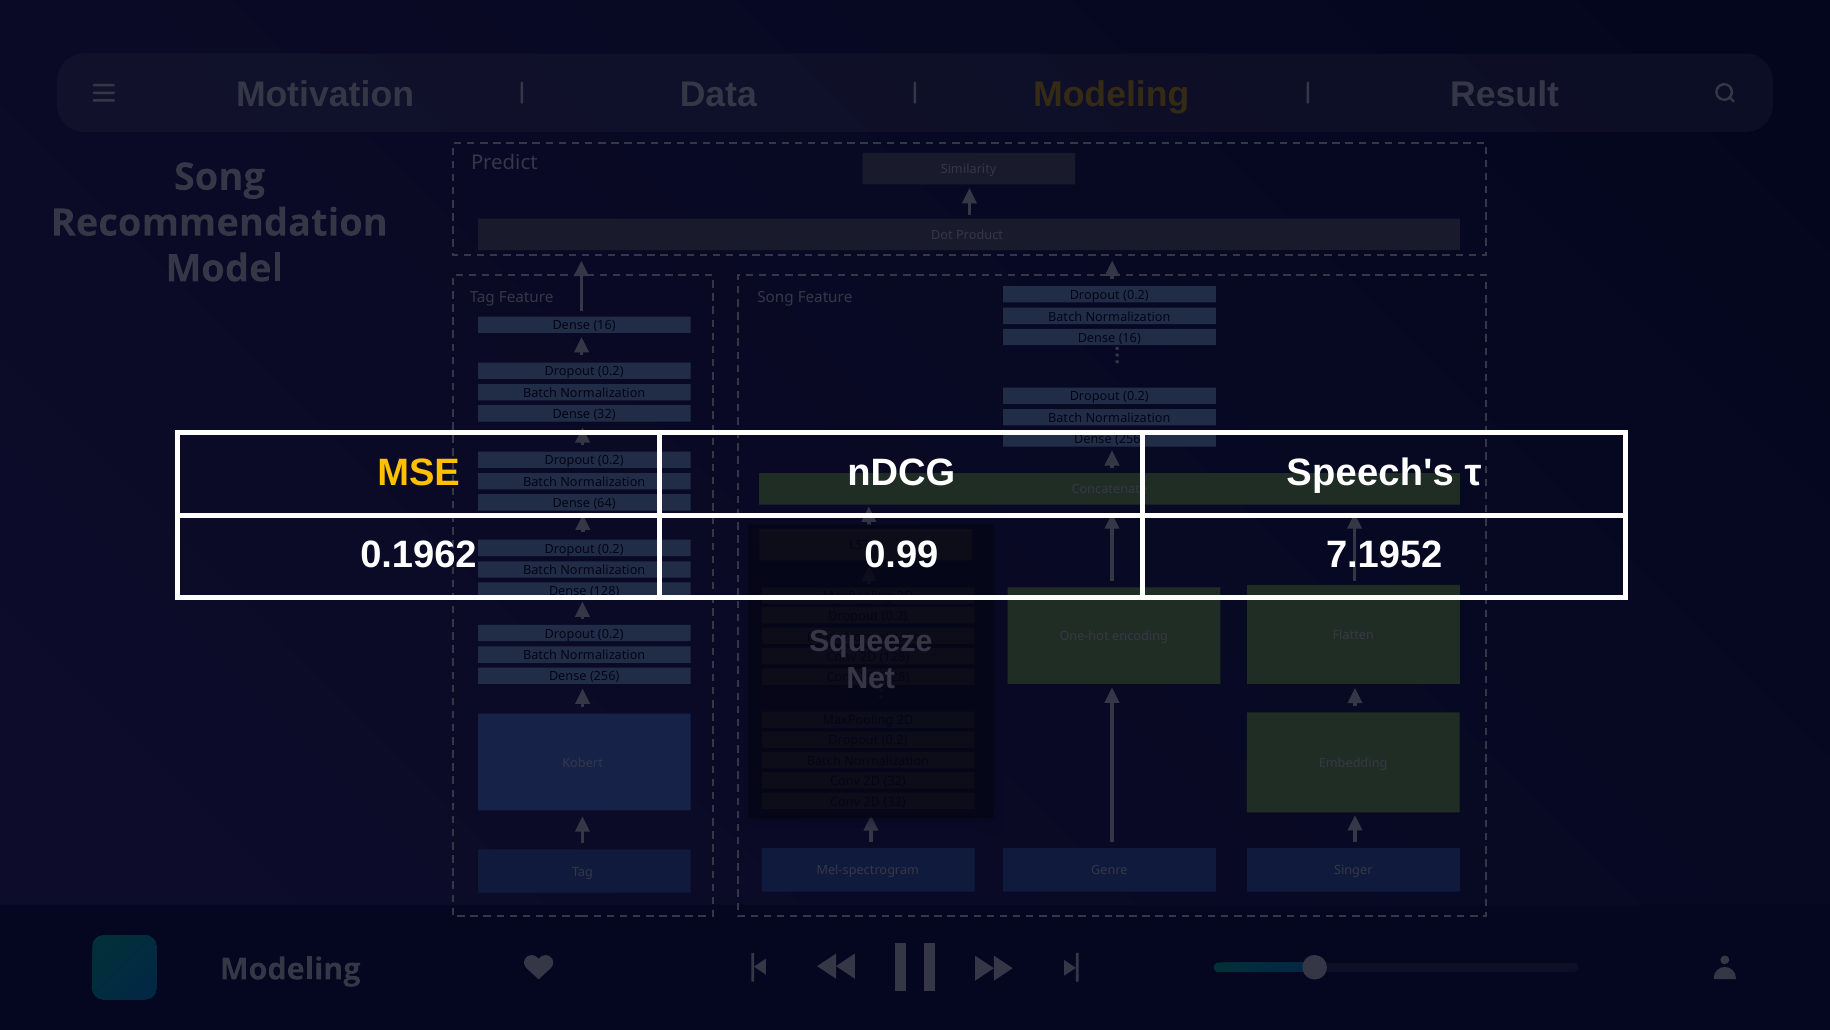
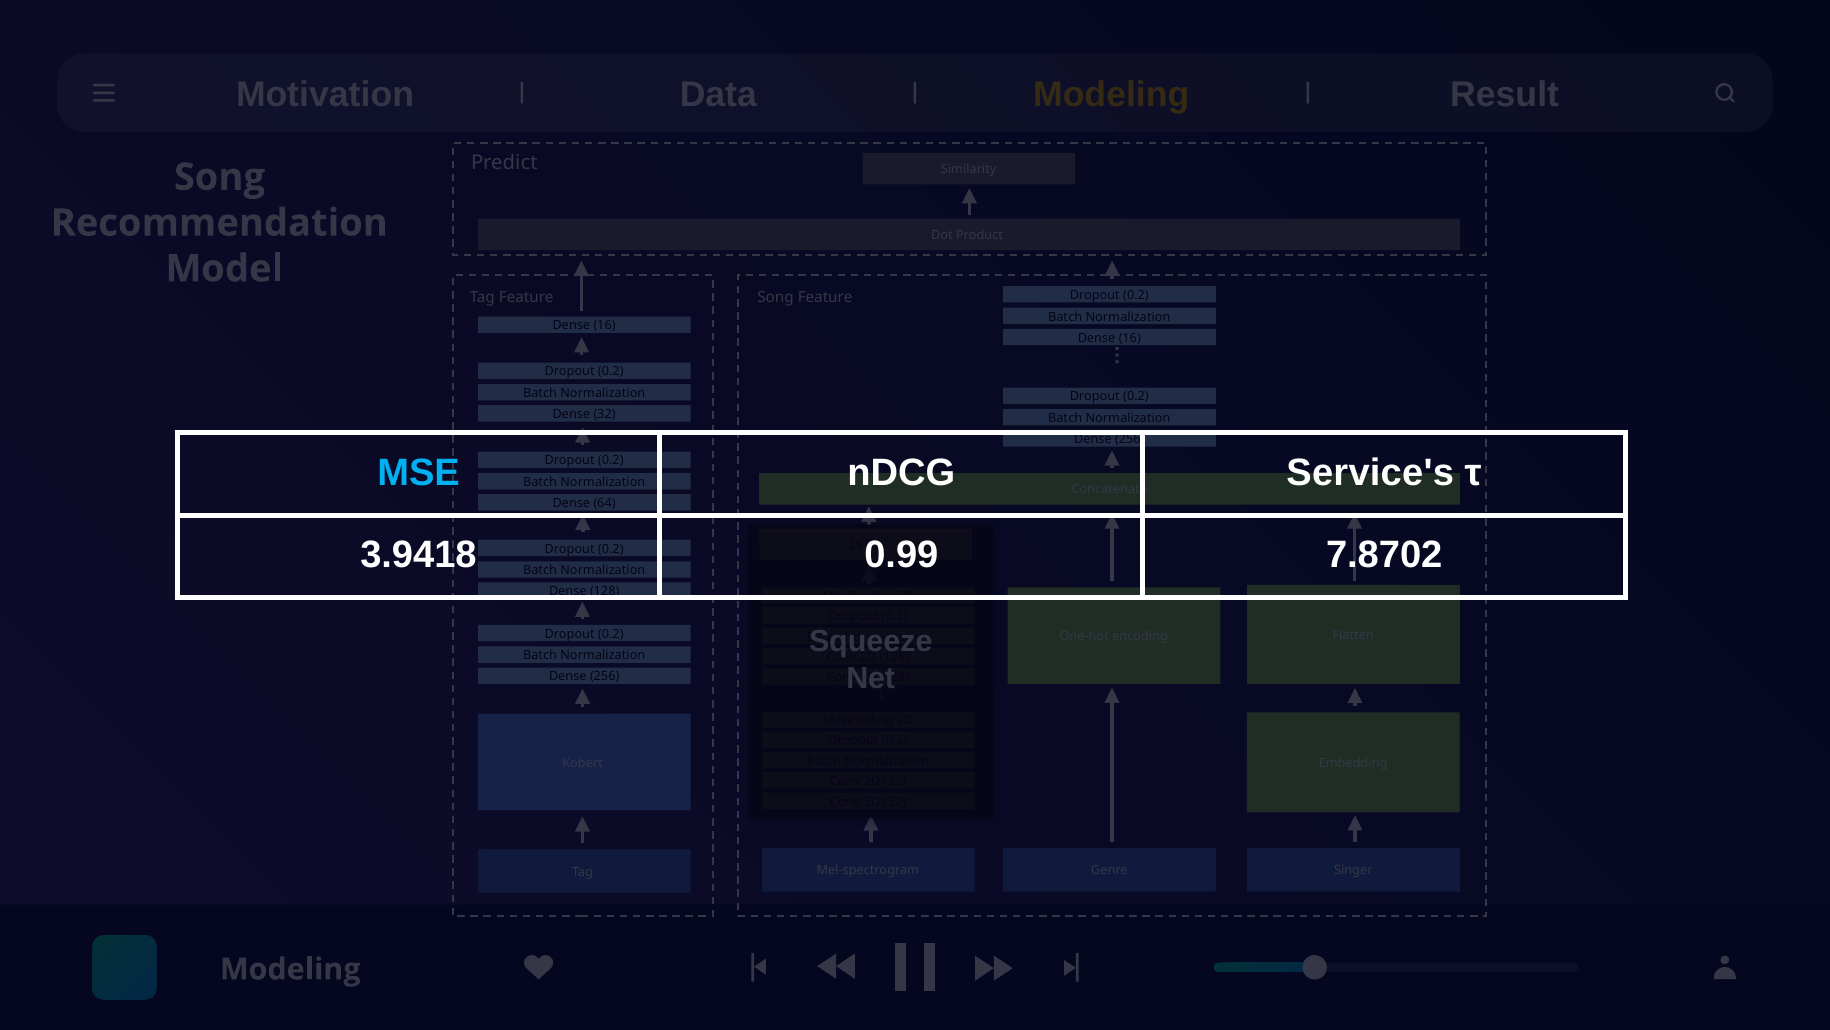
MSE colour: yellow -> light blue
Speech's: Speech's -> Service's
0.1962: 0.1962 -> 3.9418
7.1952: 7.1952 -> 7.8702
